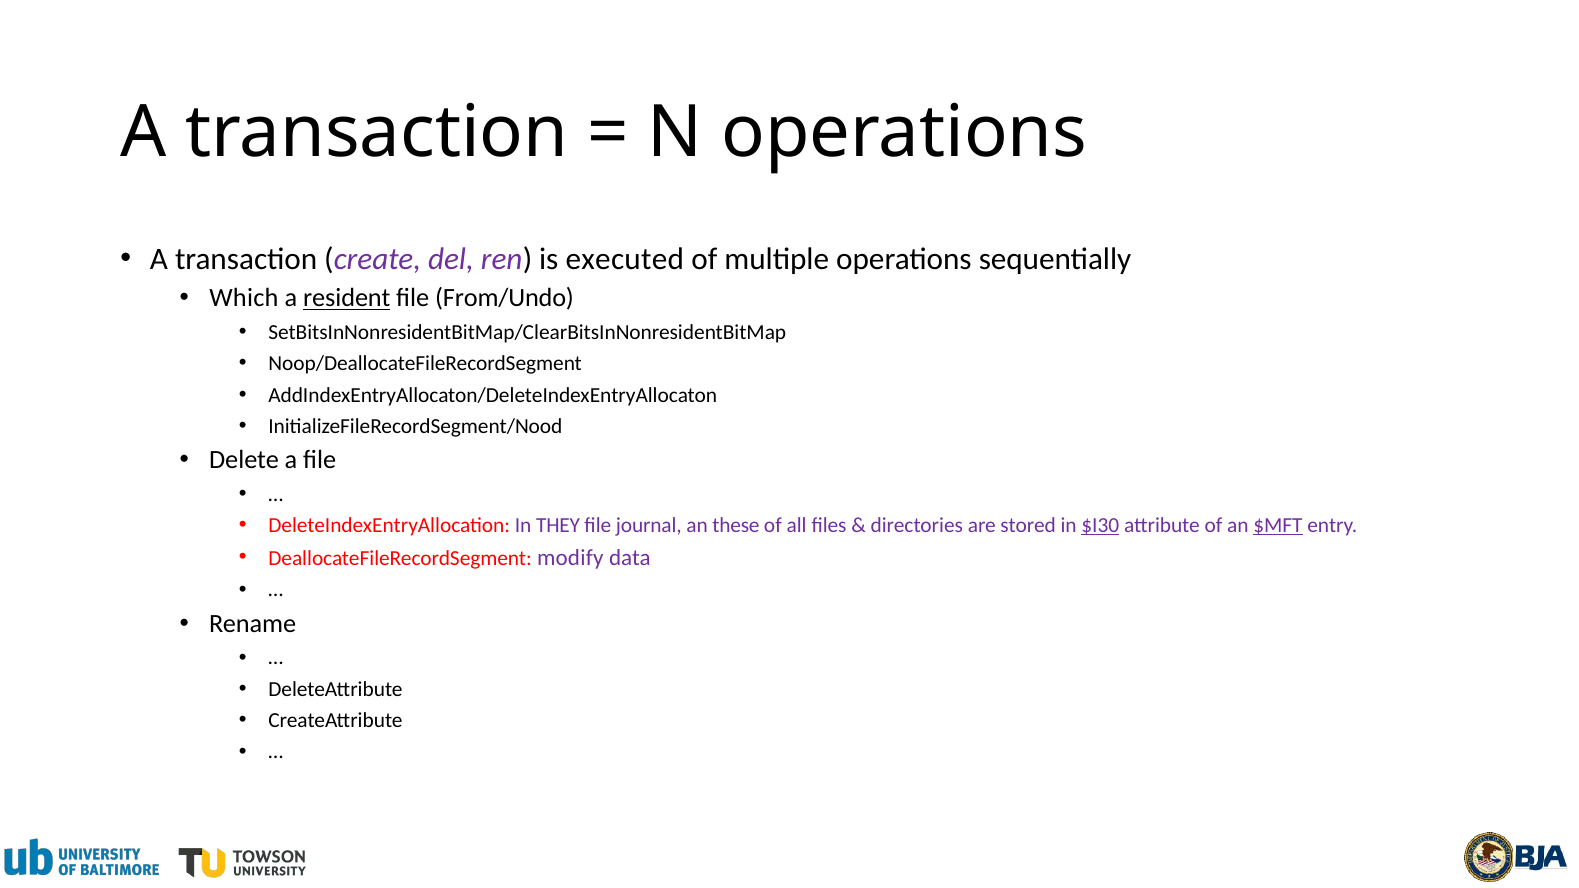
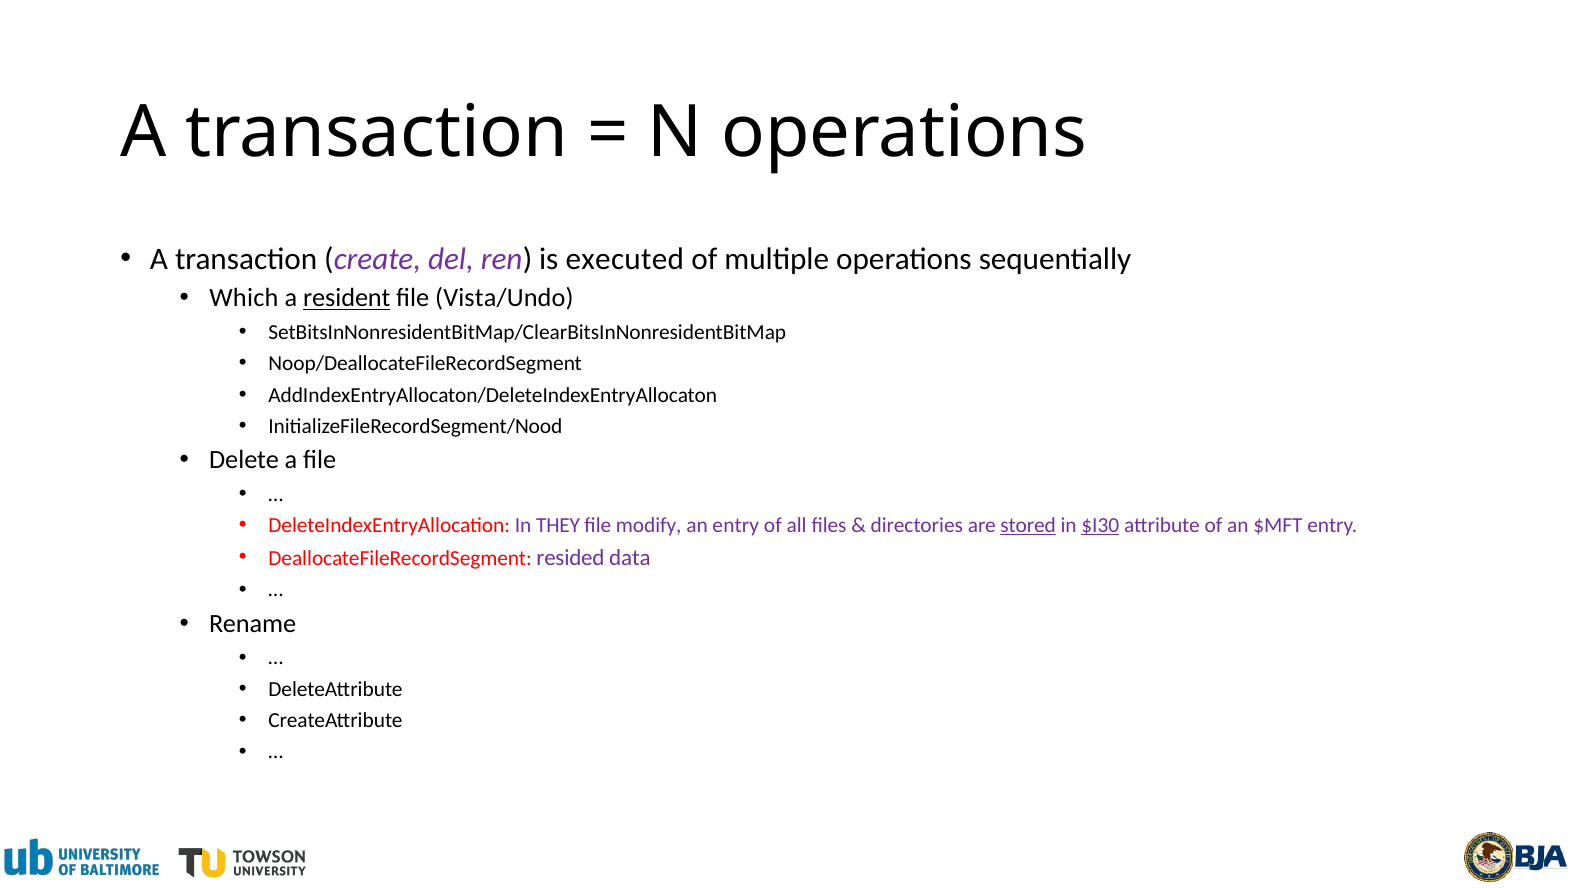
From/Undo: From/Undo -> Vista/Undo
journal: journal -> modify
an these: these -> entry
stored underline: none -> present
$MFT underline: present -> none
modify: modify -> resided
